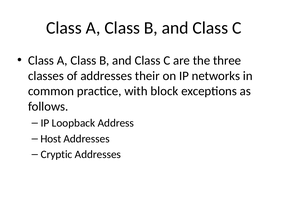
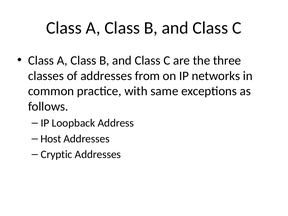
their: their -> from
block: block -> same
